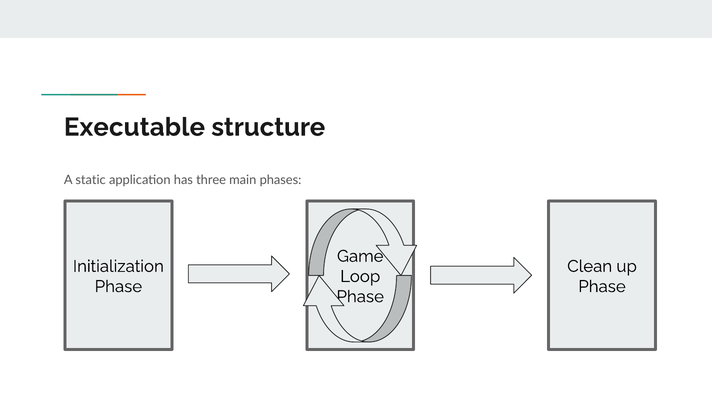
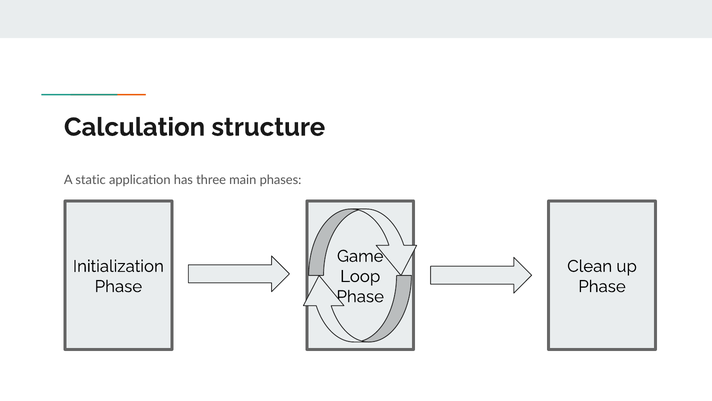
Executable: Executable -> Calculation
